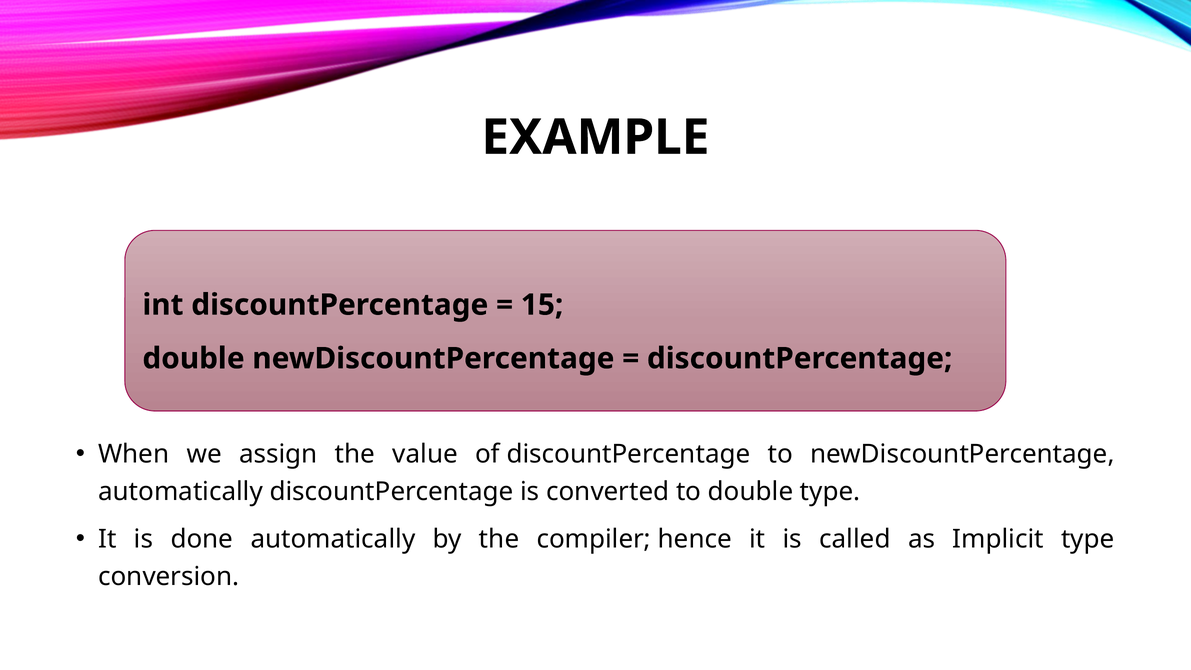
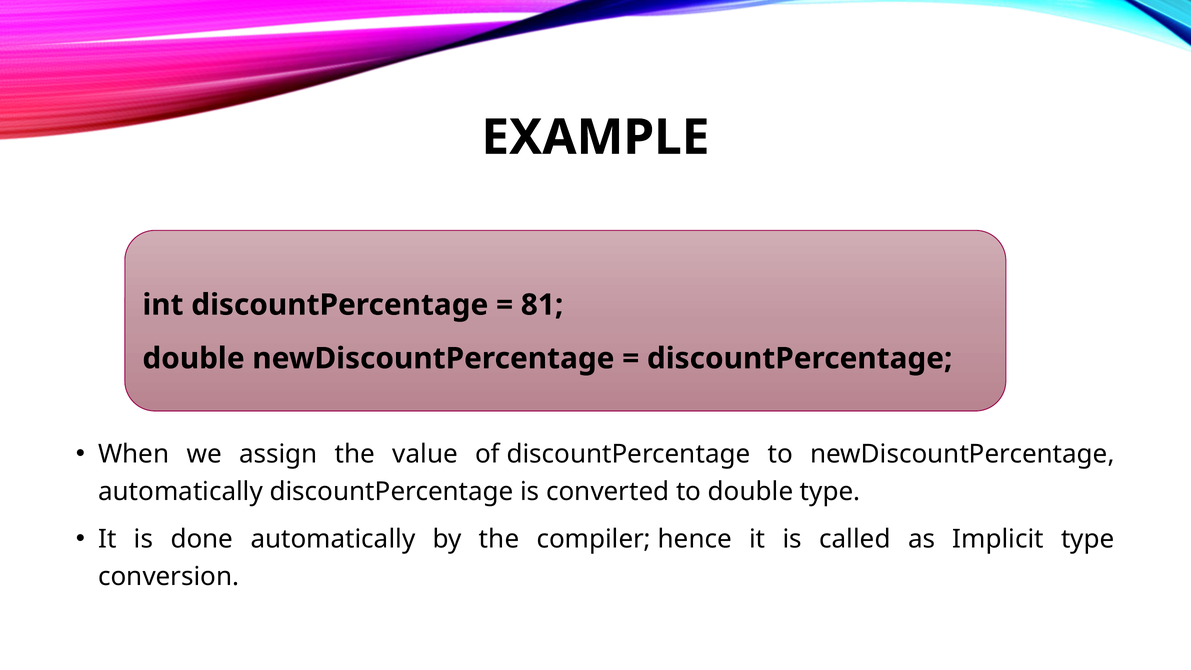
15: 15 -> 81
